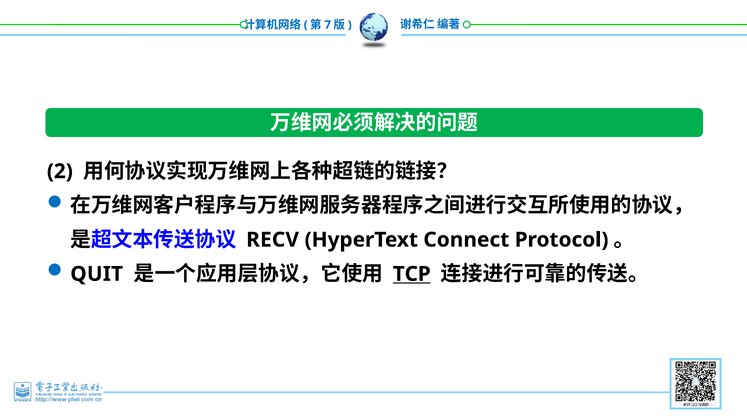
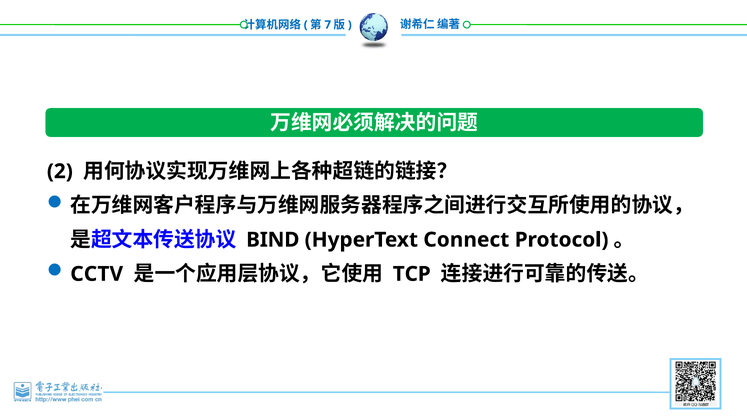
RECV: RECV -> BIND
QUIT: QUIT -> CCTV
TCP underline: present -> none
